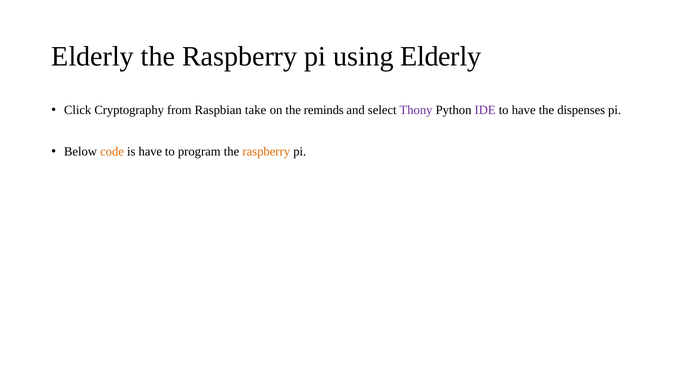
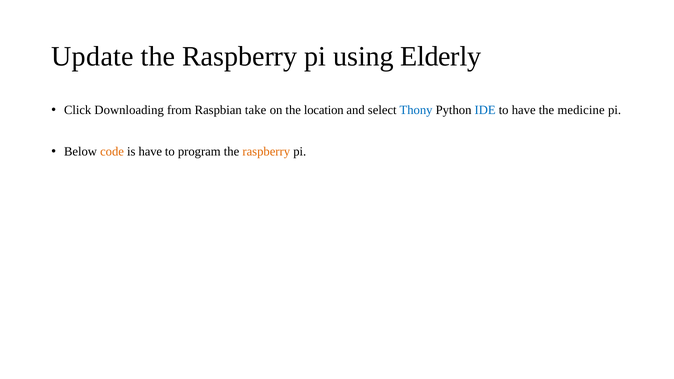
Elderly at (93, 57): Elderly -> Update
Cryptography: Cryptography -> Downloading
reminds: reminds -> location
Thony colour: purple -> blue
IDE colour: purple -> blue
dispenses: dispenses -> medicine
